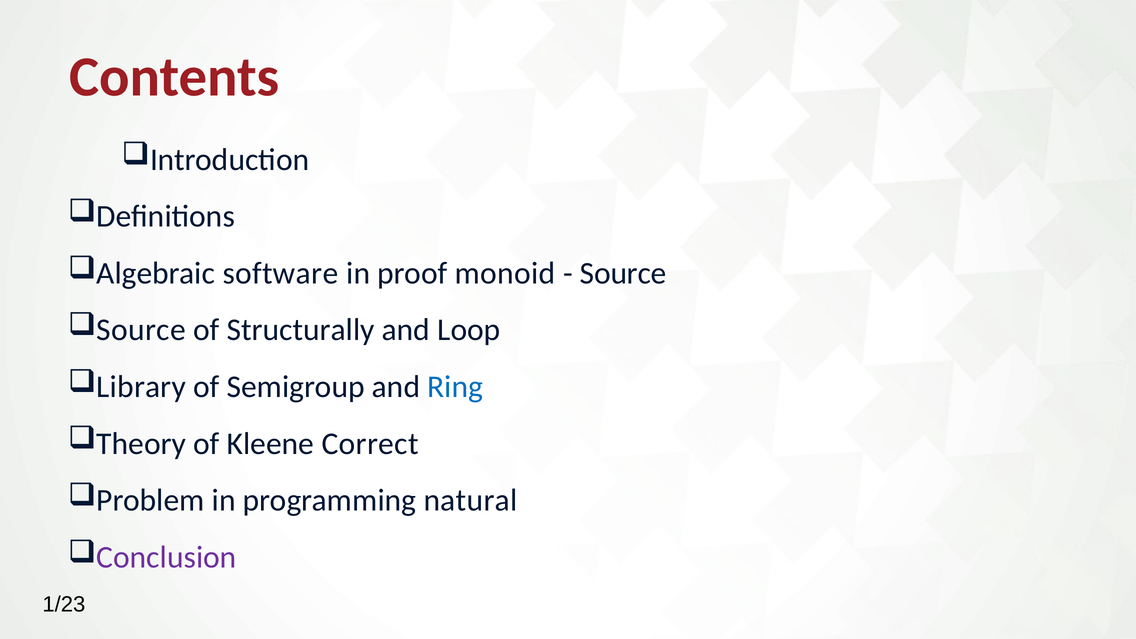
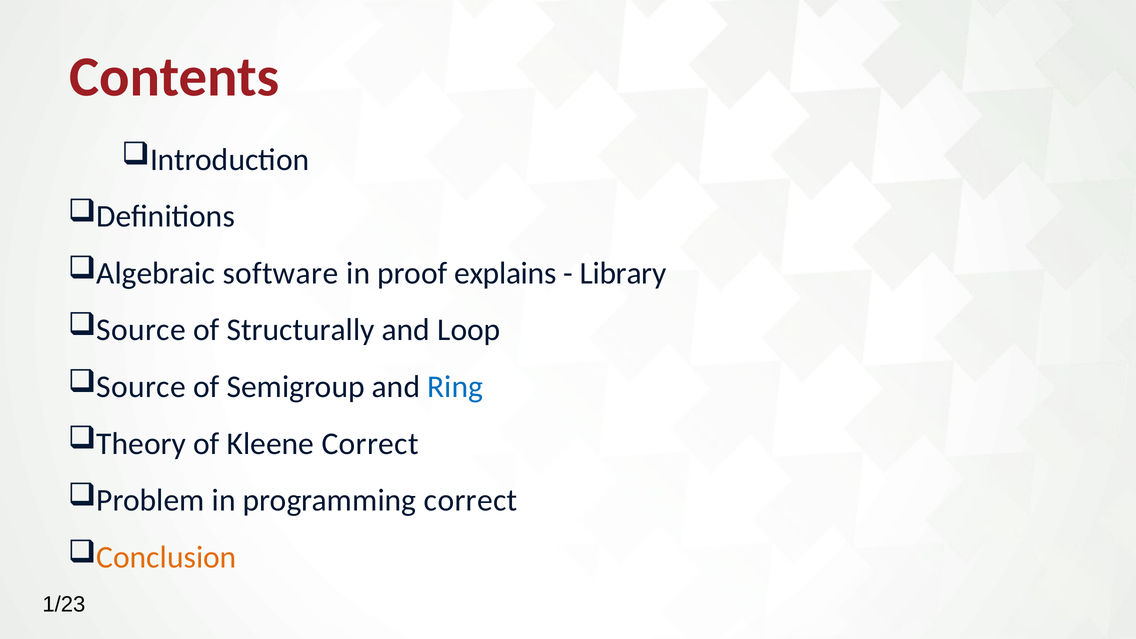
monoid: monoid -> explains
Source at (623, 273): Source -> Library
Library at (141, 387): Library -> Source
programming natural: natural -> correct
Conclusion colour: purple -> orange
